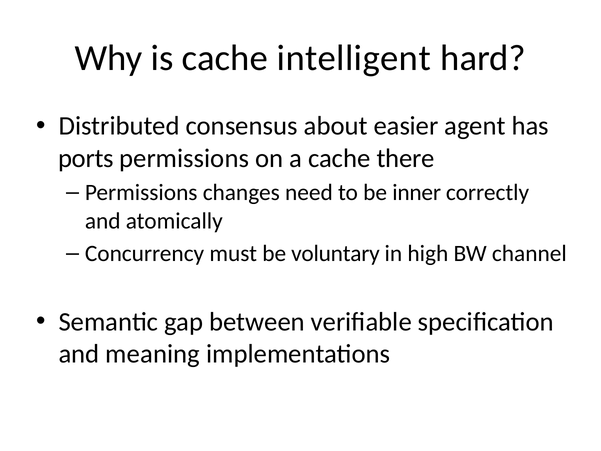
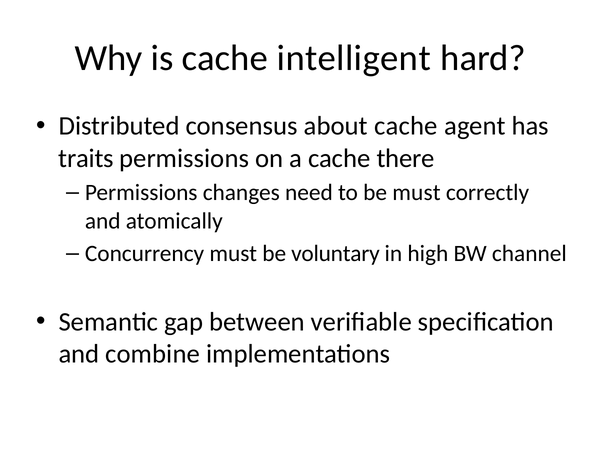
about easier: easier -> cache
ports: ports -> traits
be inner: inner -> must
meaning: meaning -> combine
